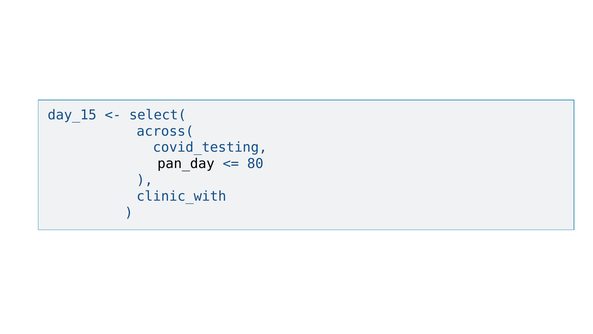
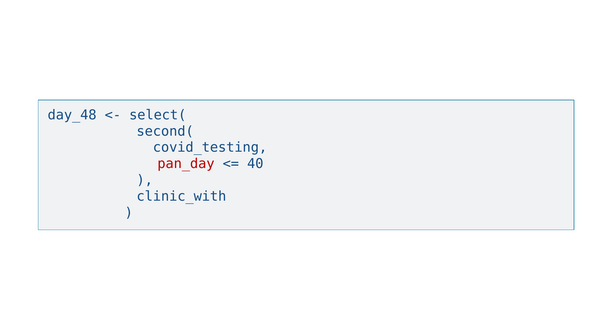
day_15: day_15 -> day_48
across(: across( -> second(
pan_day colour: black -> red
80: 80 -> 40
